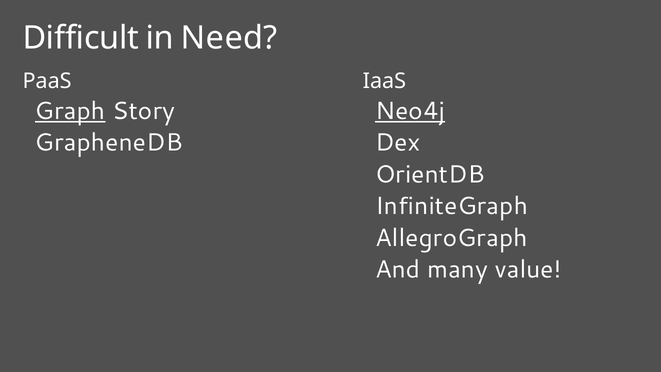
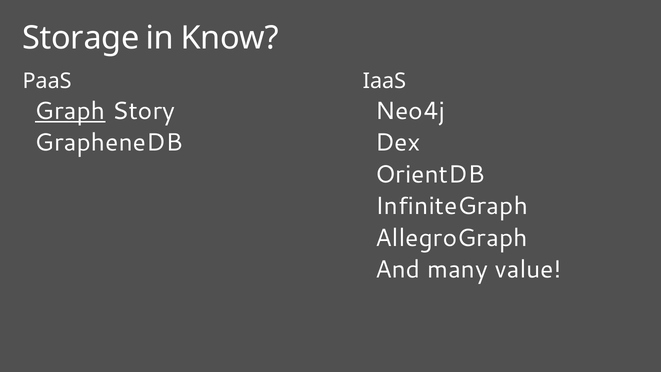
Difficult: Difficult -> Storage
Need: Need -> Know
Neo4j underline: present -> none
